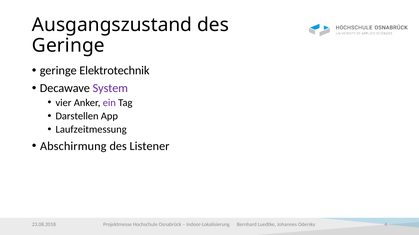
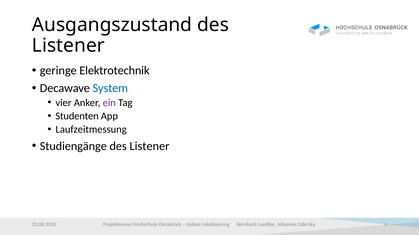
Geringe at (68, 46): Geringe -> Listener
System colour: purple -> blue
Darstellen: Darstellen -> Studenten
Abschirmung: Abschirmung -> Studiengänge
